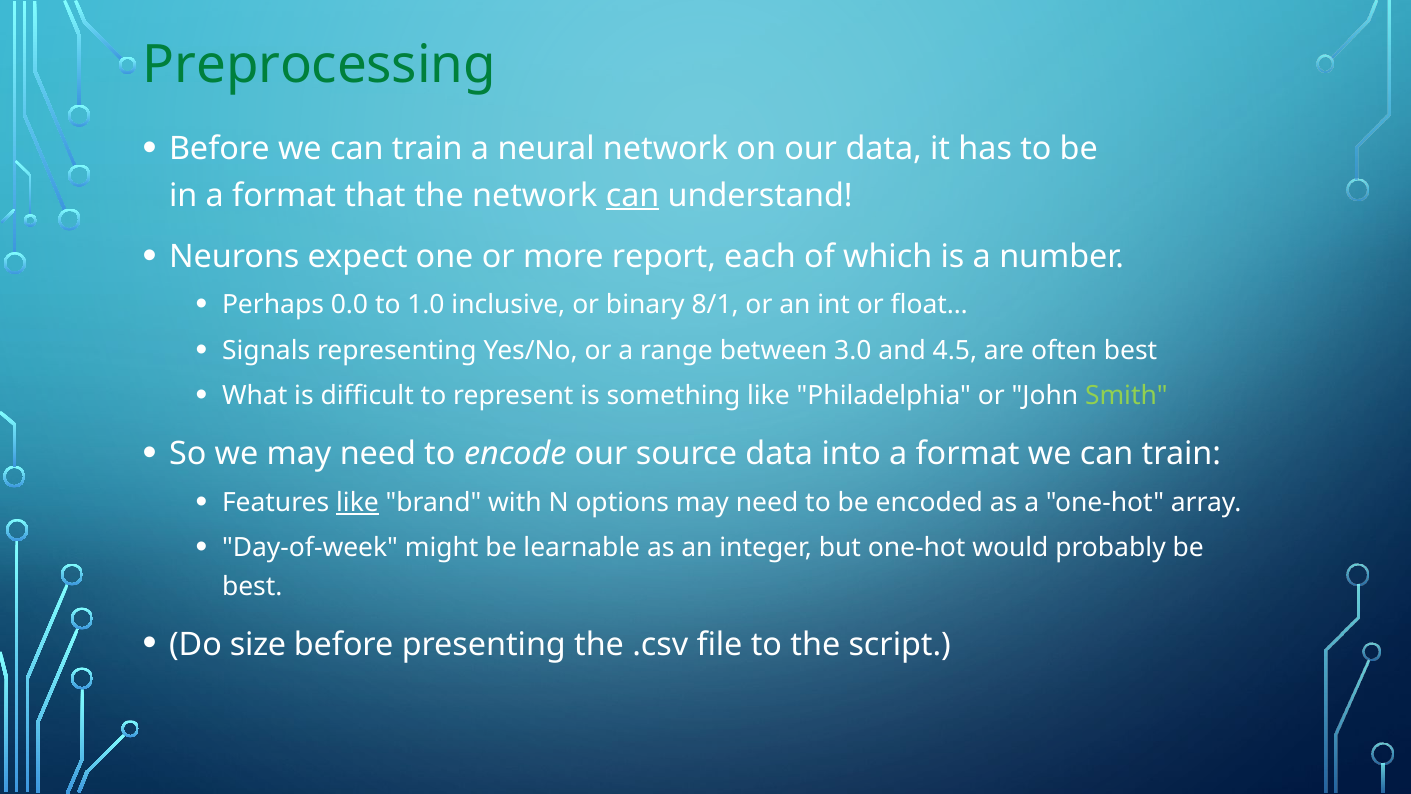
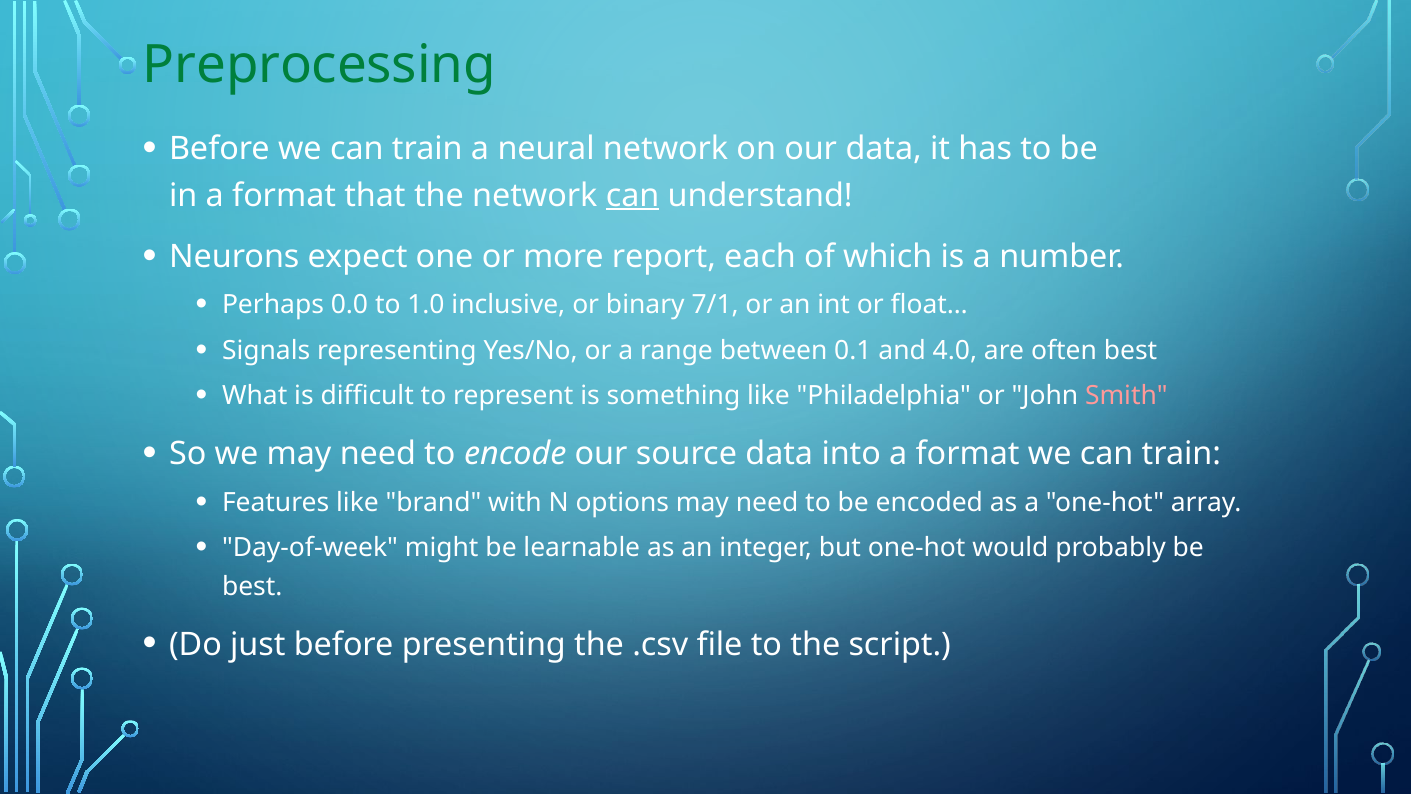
8/1: 8/1 -> 7/1
3.0: 3.0 -> 0.1
4.5: 4.5 -> 4.0
Smith colour: light green -> pink
like at (357, 503) underline: present -> none
size: size -> just
